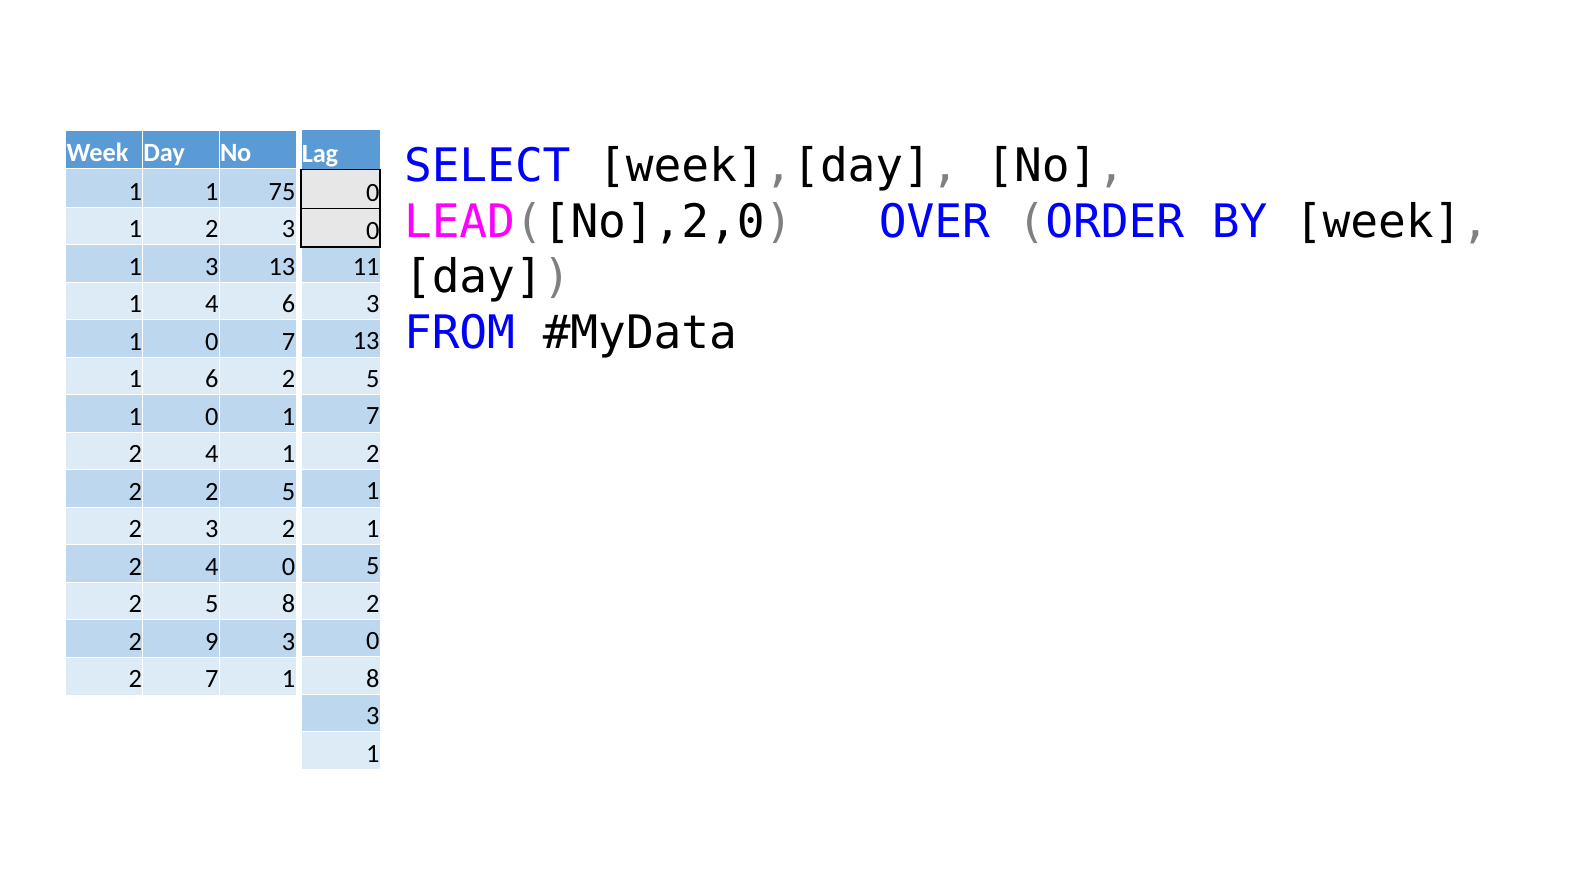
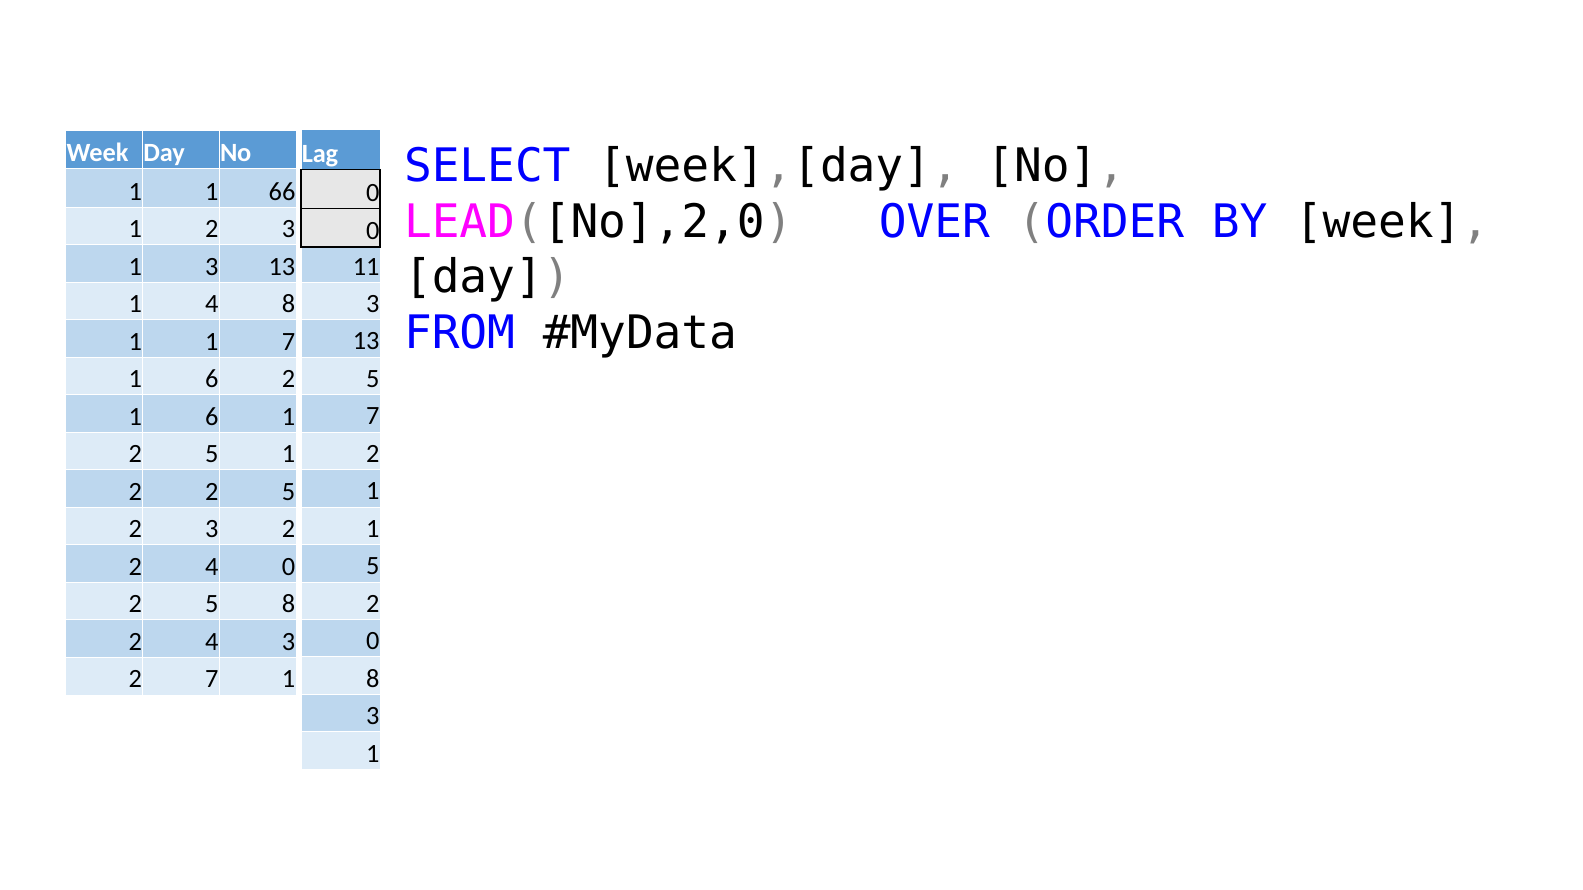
75: 75 -> 66
4 6: 6 -> 8
0 at (212, 342): 0 -> 1
0 at (212, 417): 0 -> 6
4 at (212, 454): 4 -> 5
9 at (212, 642): 9 -> 4
